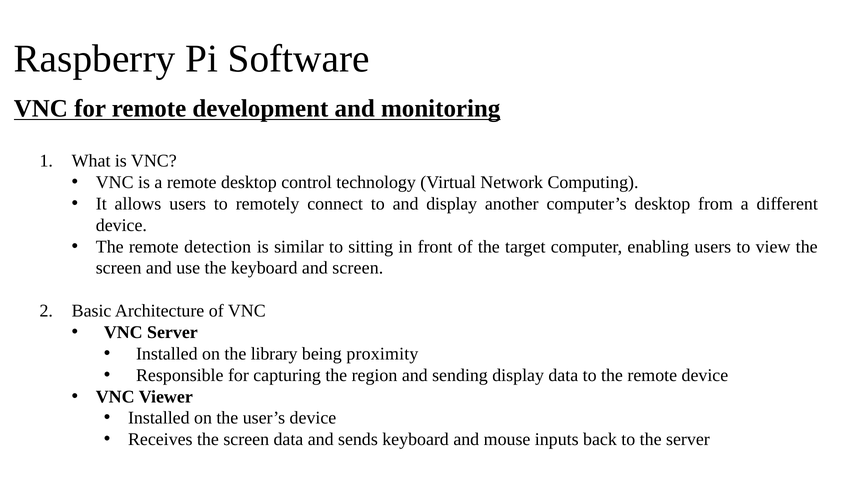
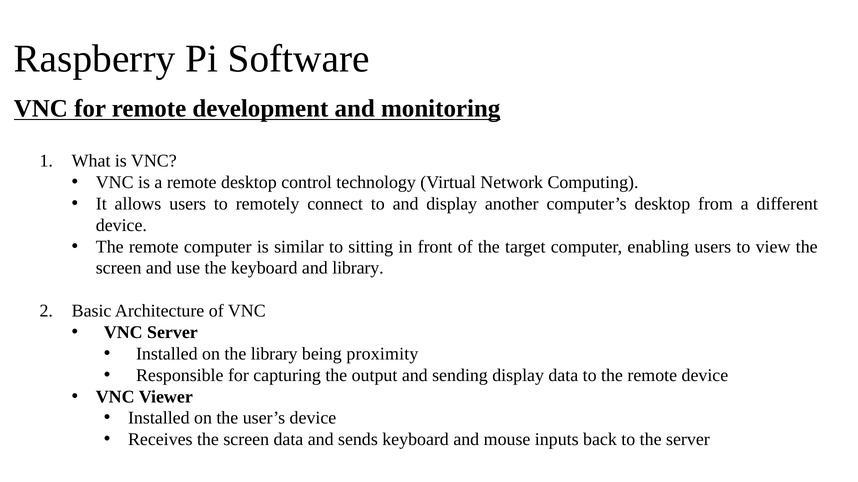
remote detection: detection -> computer
and screen: screen -> library
region: region -> output
